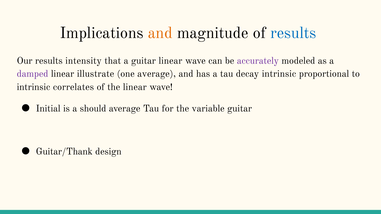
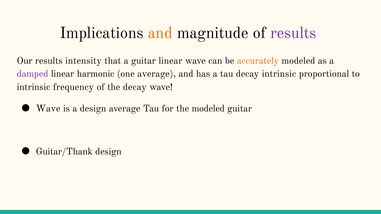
results at (293, 33) colour: blue -> purple
accurately colour: purple -> orange
illustrate: illustrate -> harmonic
correlates: correlates -> frequency
the linear: linear -> decay
Initial at (48, 109): Initial -> Wave
a should: should -> design
the variable: variable -> modeled
